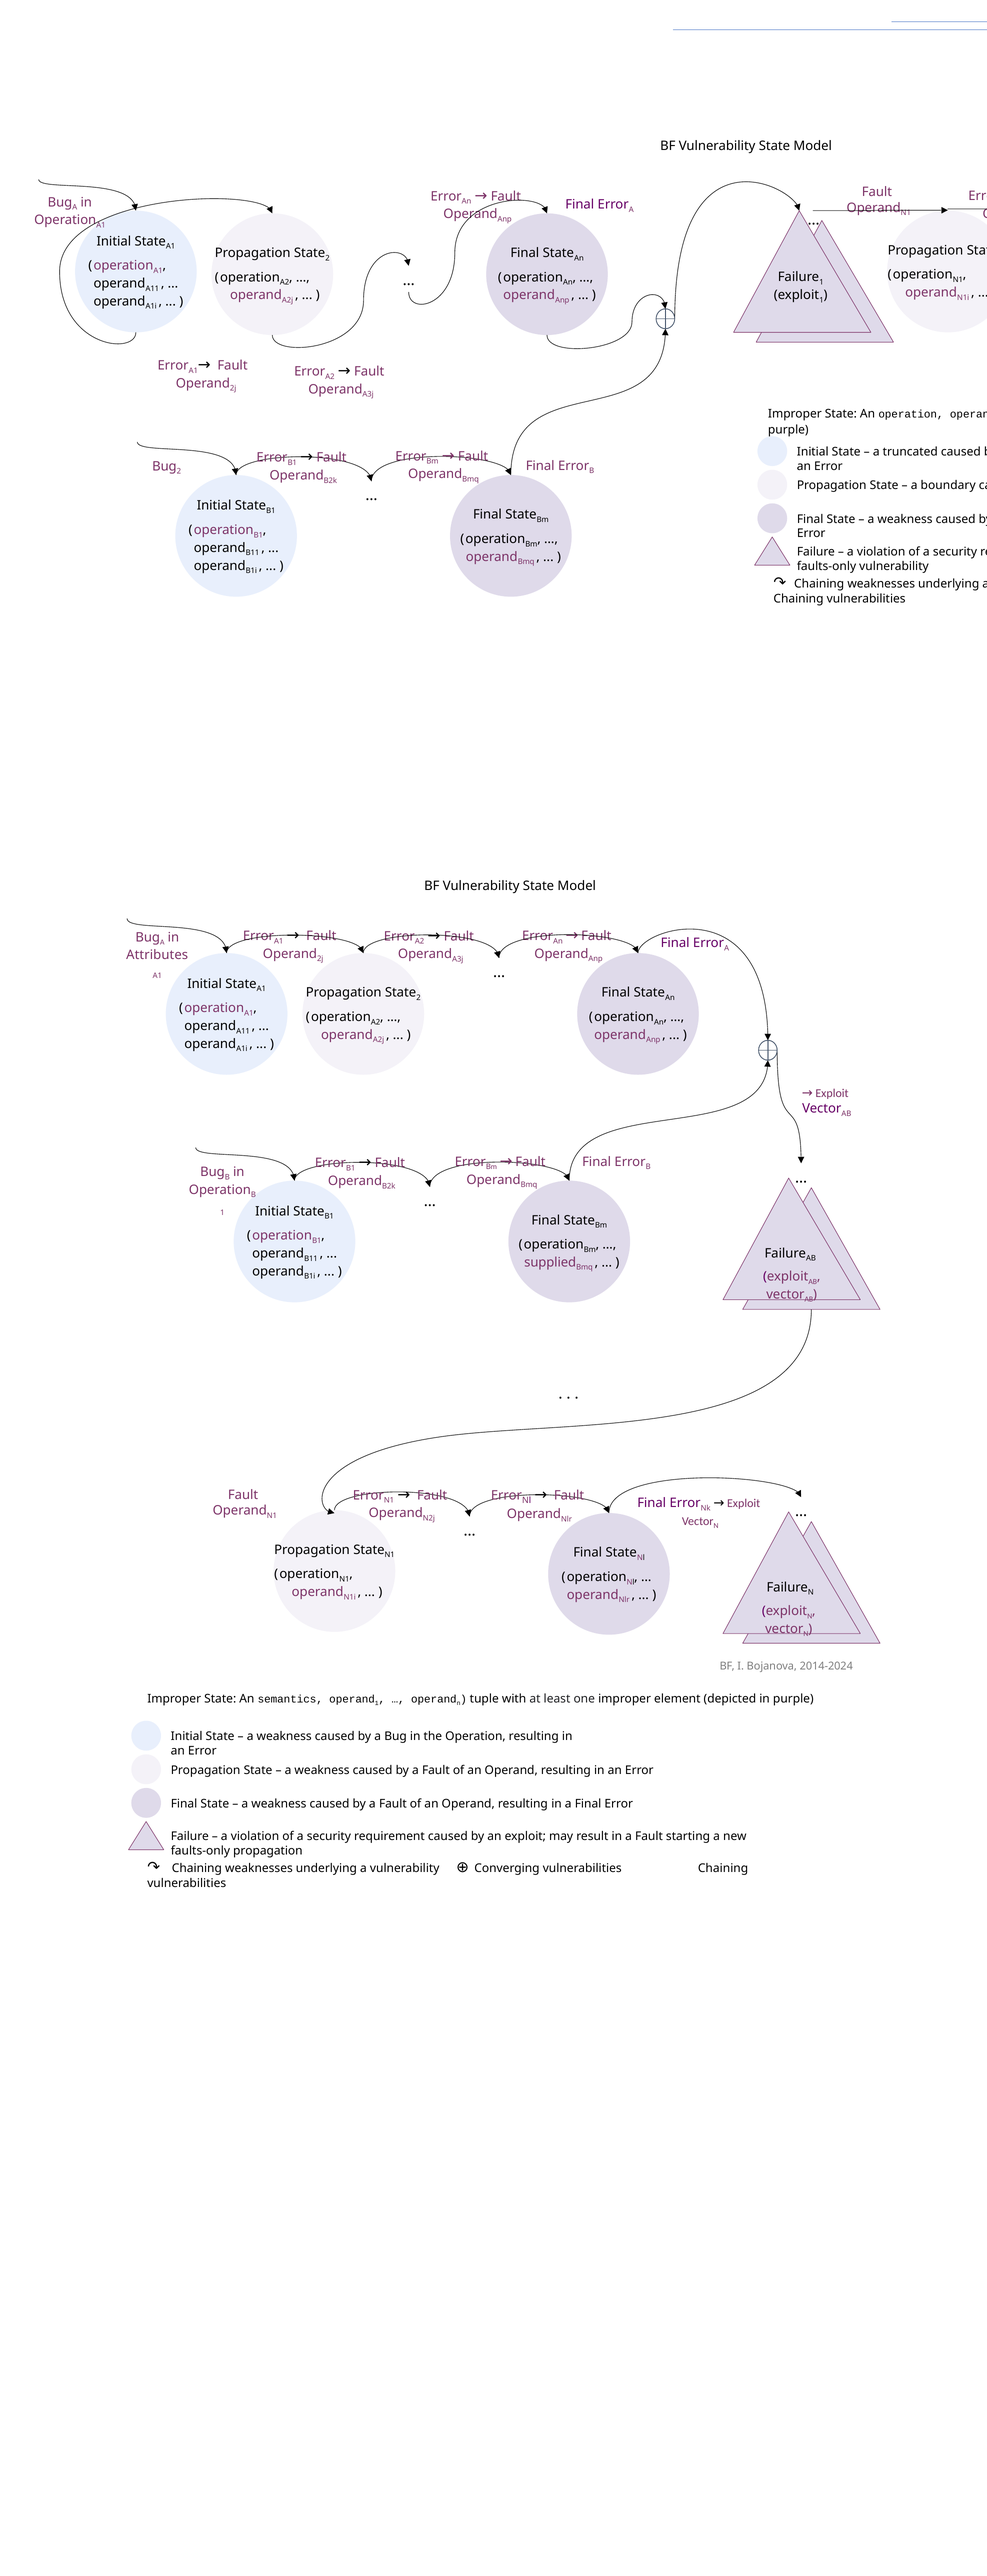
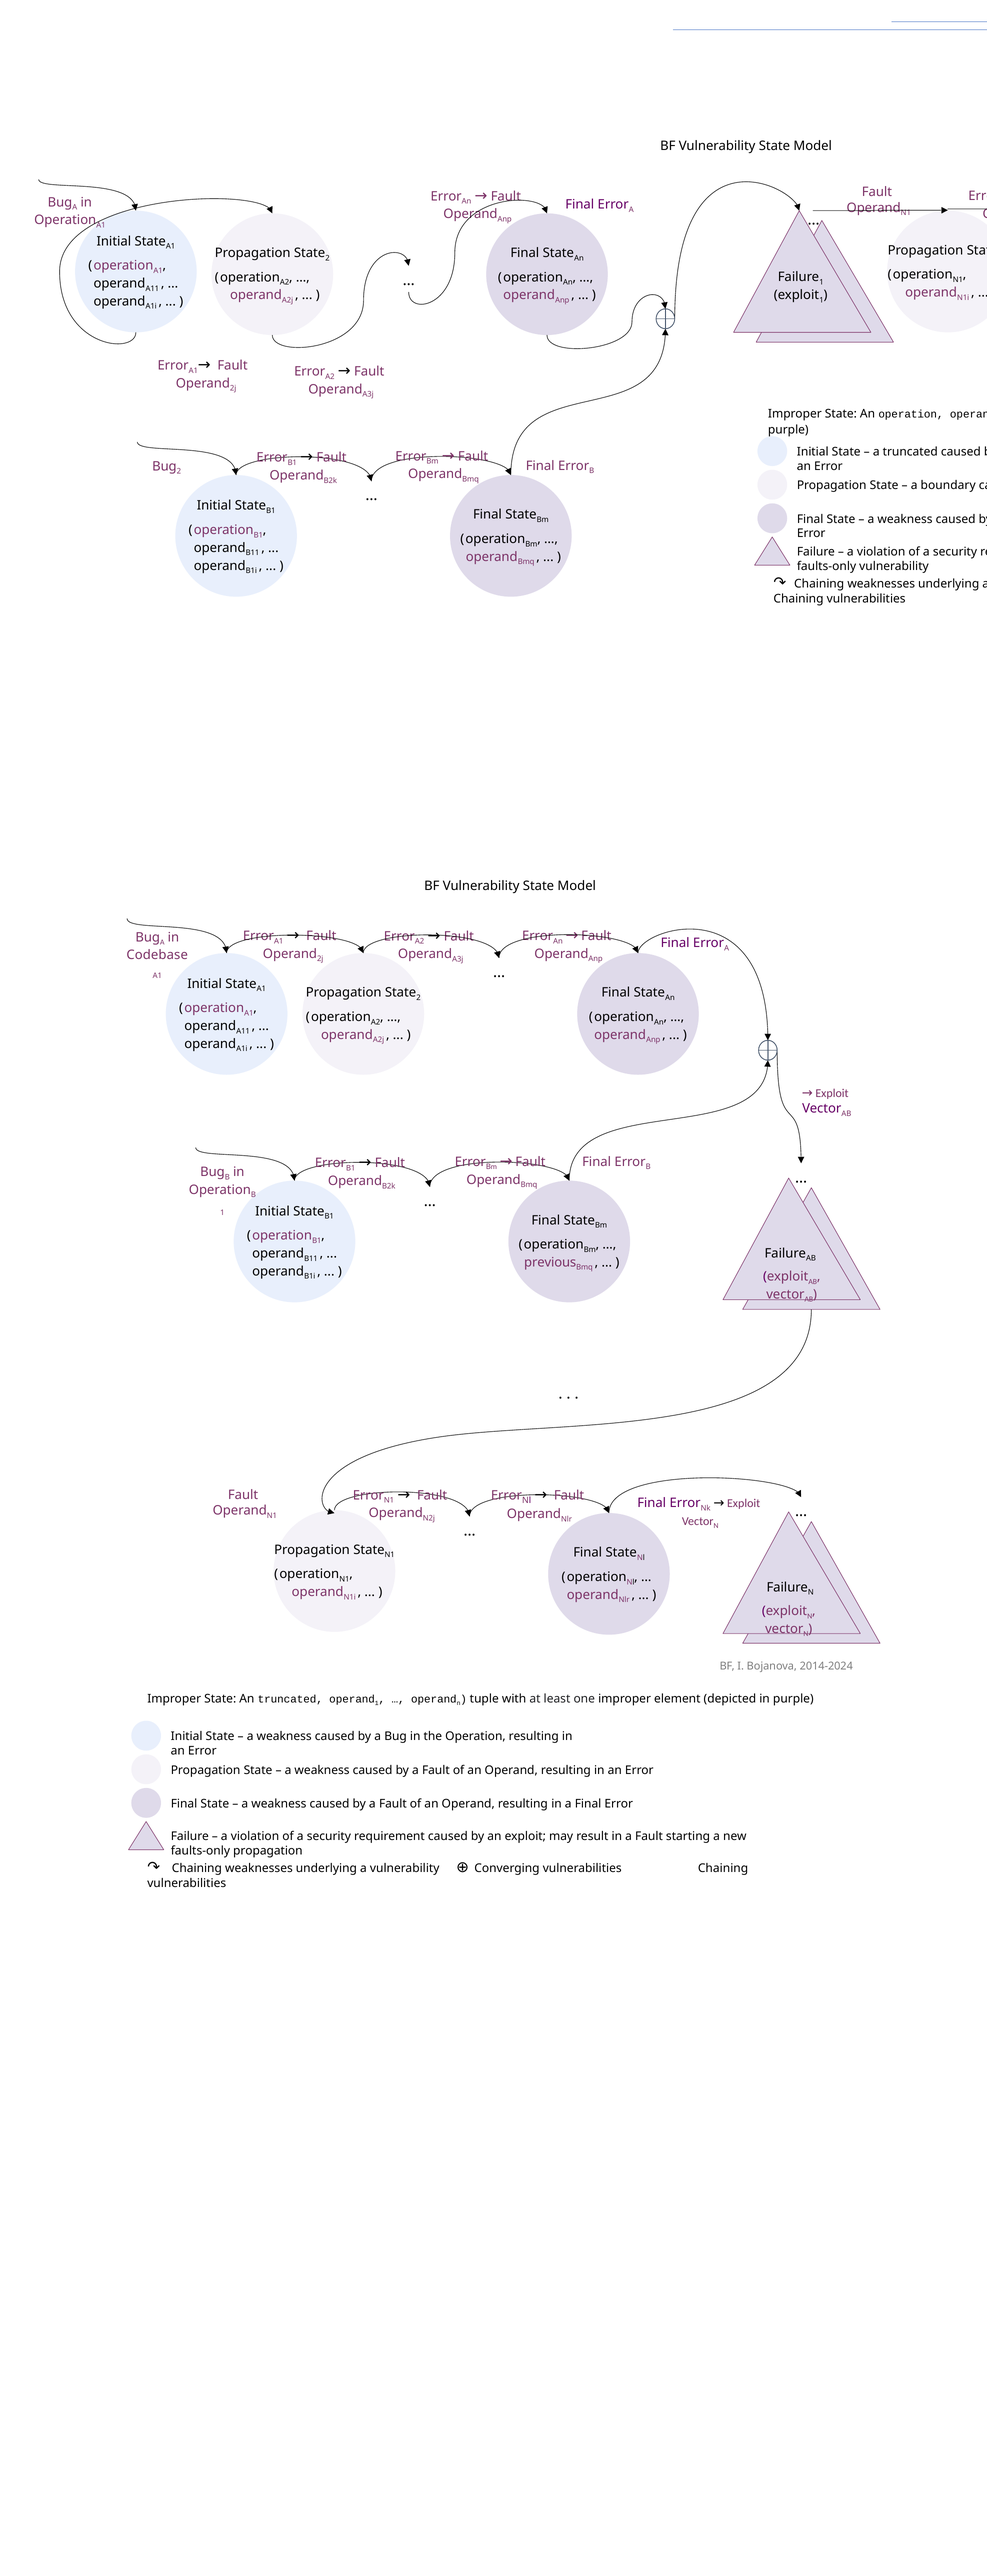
Attributes: Attributes -> Codebase
supplied: supplied -> previous
An semantics: semantics -> truncated
